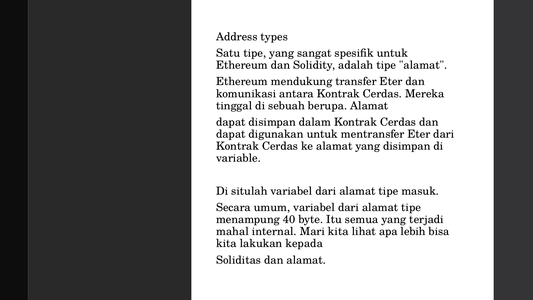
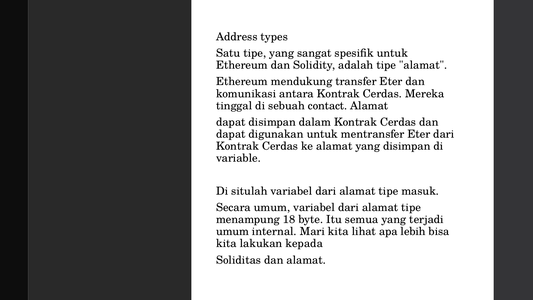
berupa: berupa -> contact
40: 40 -> 18
mahal at (232, 231): mahal -> umum
